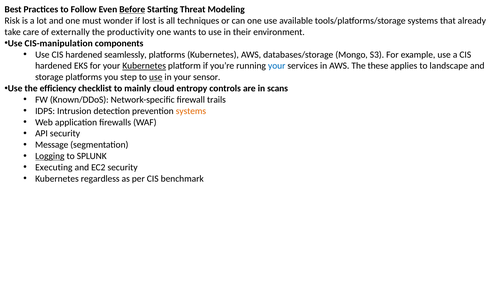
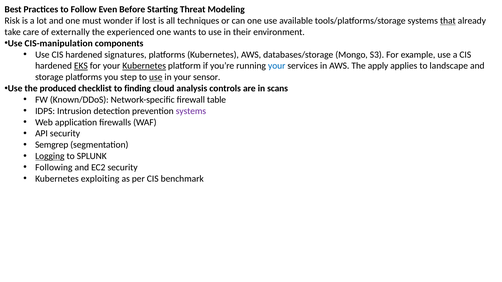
Before underline: present -> none
that underline: none -> present
productivity: productivity -> experienced
seamlessly: seamlessly -> signatures
EKS underline: none -> present
these: these -> apply
efficiency: efficiency -> produced
mainly: mainly -> finding
entropy: entropy -> analysis
trails: trails -> table
systems at (191, 111) colour: orange -> purple
Message: Message -> Semgrep
Executing: Executing -> Following
regardless: regardless -> exploiting
